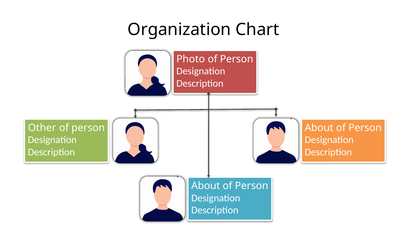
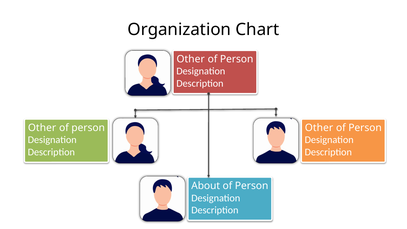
Photo at (191, 59): Photo -> Other
About at (319, 128): About -> Other
